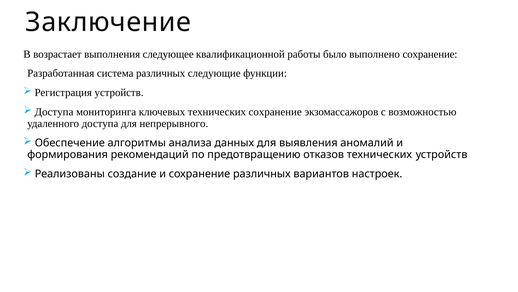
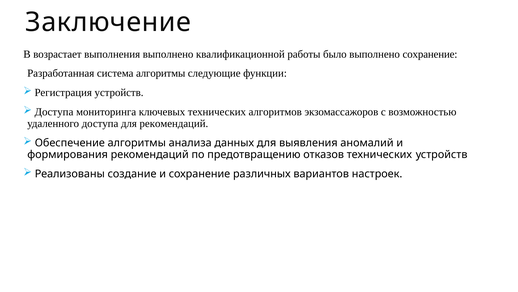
выполнения следующее: следующее -> выполнено
система различных: различных -> алгоритмы
технических сохранение: сохранение -> алгоритмов
для непрерывного: непрерывного -> рекомендаций
